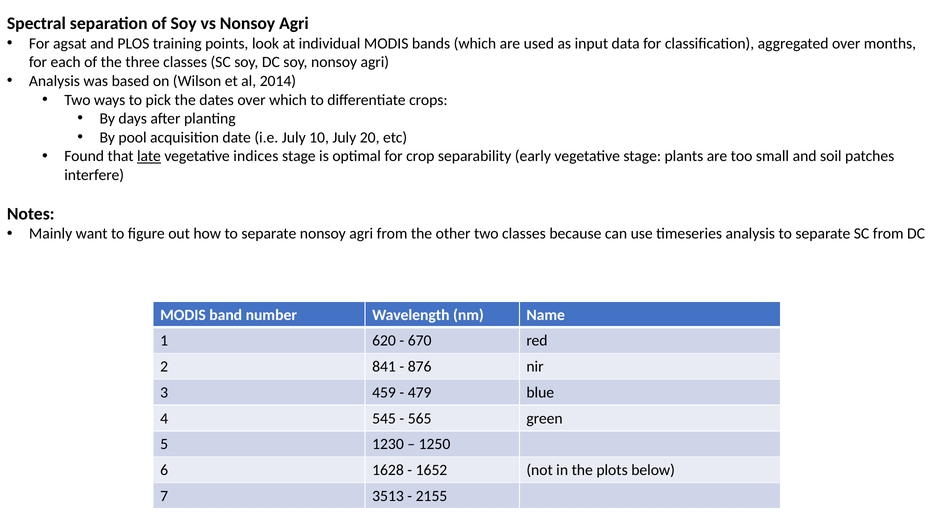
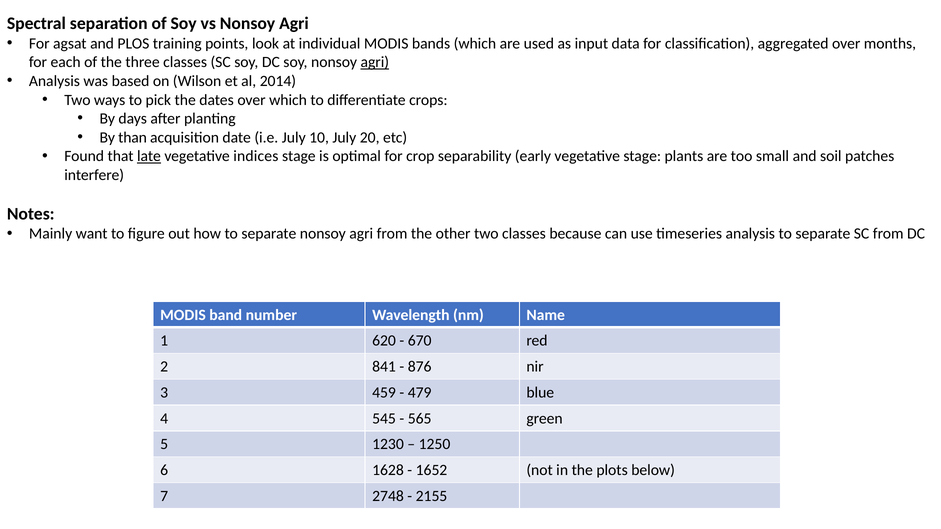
agri at (375, 62) underline: none -> present
pool: pool -> than
3513: 3513 -> 2748
